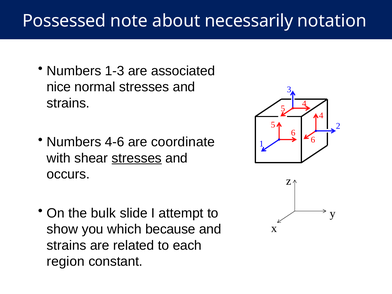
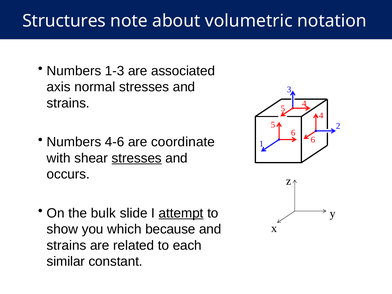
Possessed: Possessed -> Structures
necessarily: necessarily -> volumetric
nice: nice -> axis
attempt underline: none -> present
region: region -> similar
